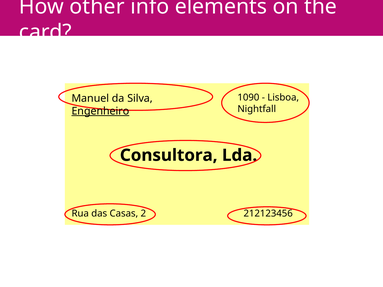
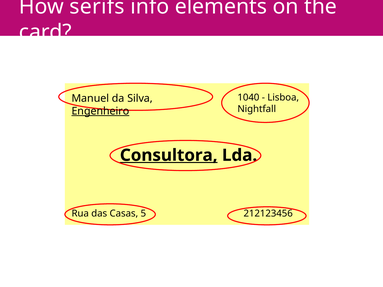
other: other -> serifs
1090: 1090 -> 1040
Consultora underline: none -> present
2: 2 -> 5
